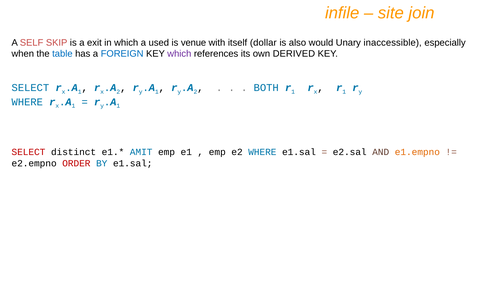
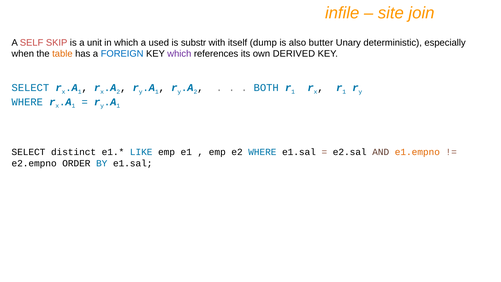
exit: exit -> unit
venue: venue -> substr
dollar: dollar -> dump
would: would -> butter
inaccessible: inaccessible -> deterministic
table colour: blue -> orange
SELECT at (28, 152) colour: red -> black
AMIT: AMIT -> LIKE
ORDER colour: red -> black
